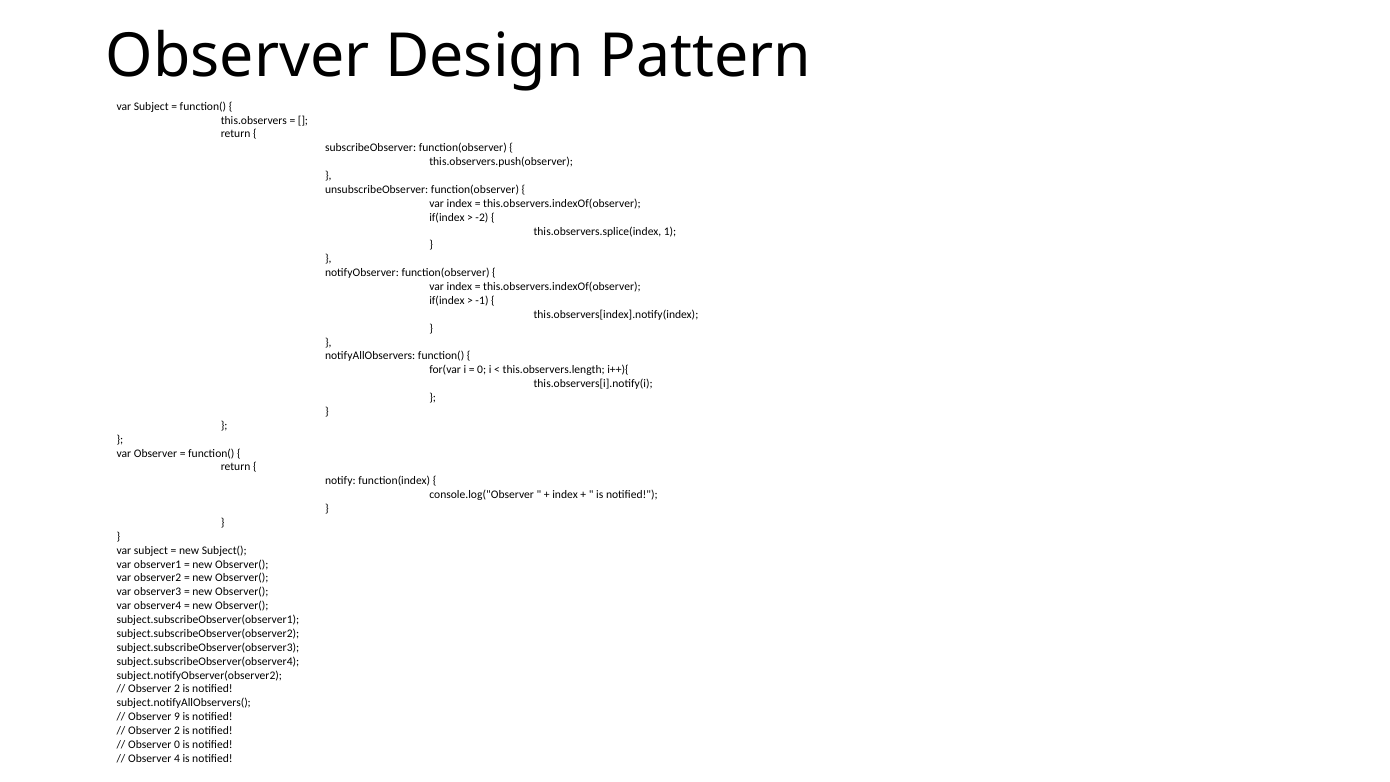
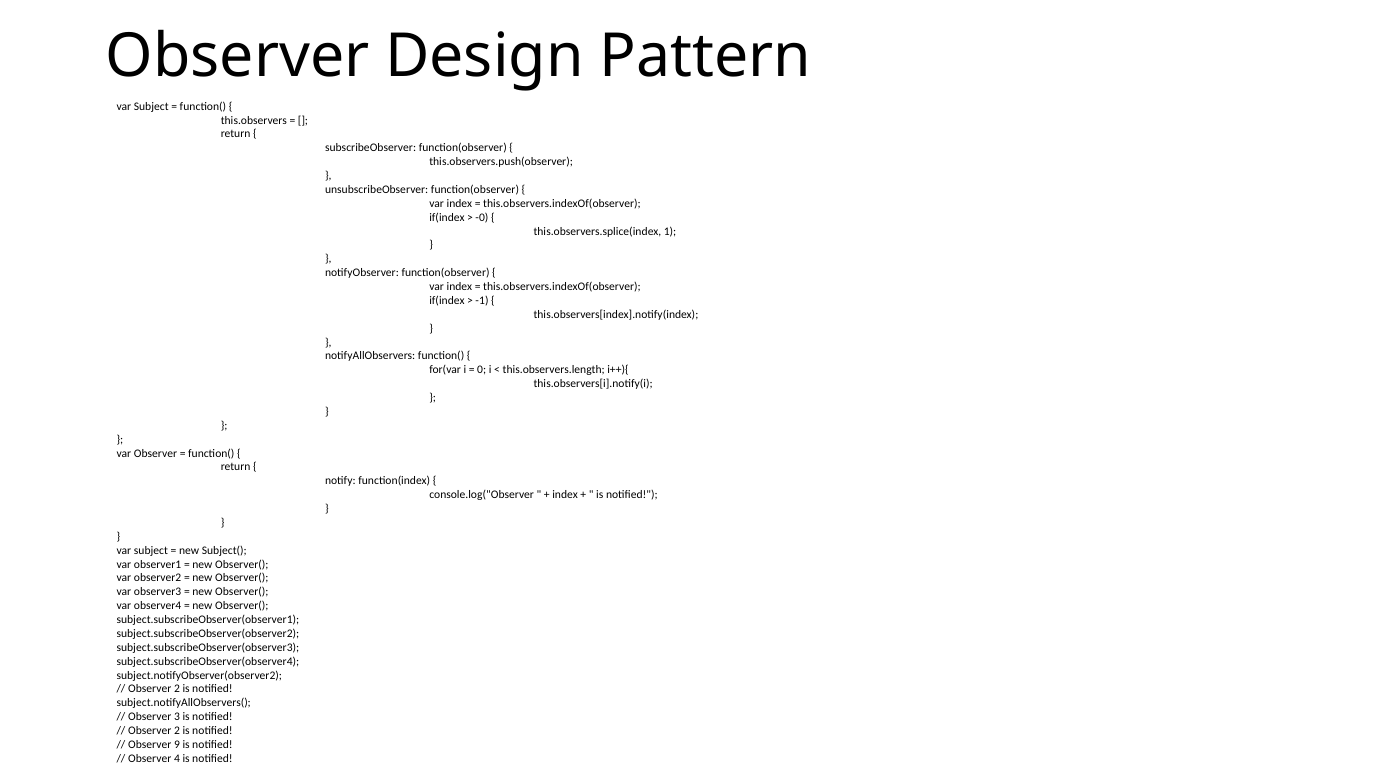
-2: -2 -> -0
9: 9 -> 3
Observer 0: 0 -> 9
